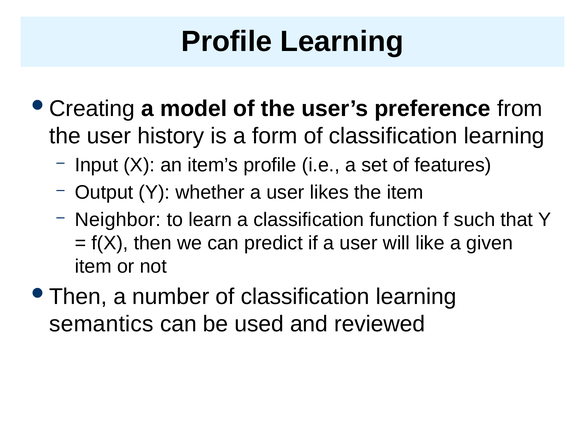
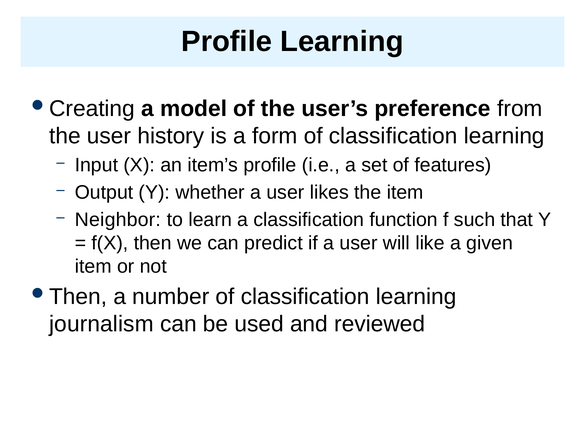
semantics: semantics -> journalism
